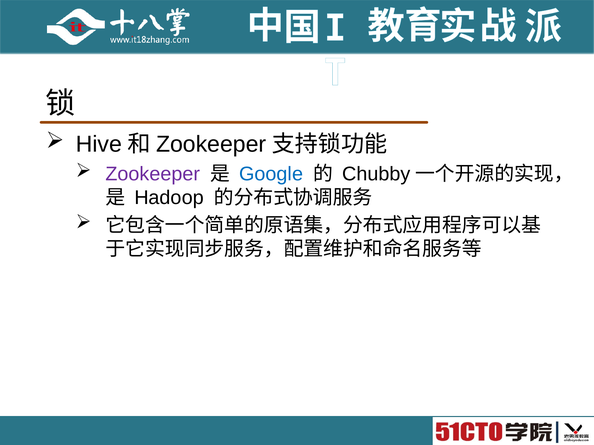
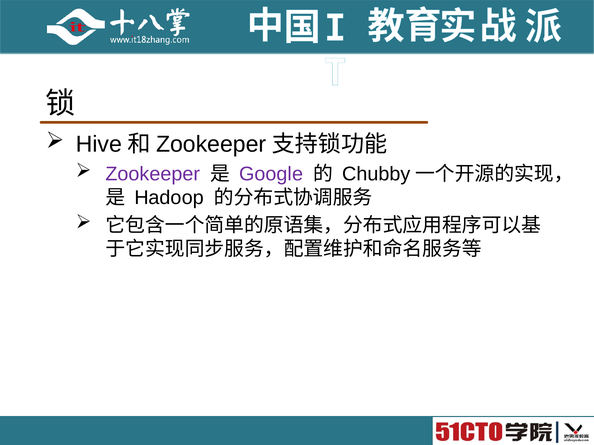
Google colour: blue -> purple
